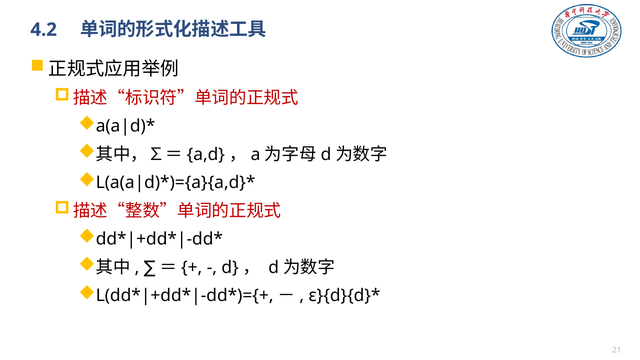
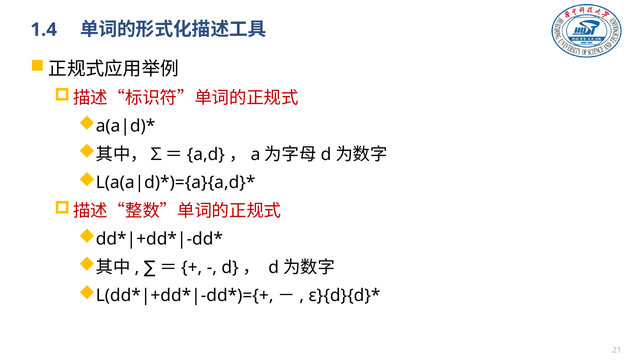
4.2: 4.2 -> 1.4
